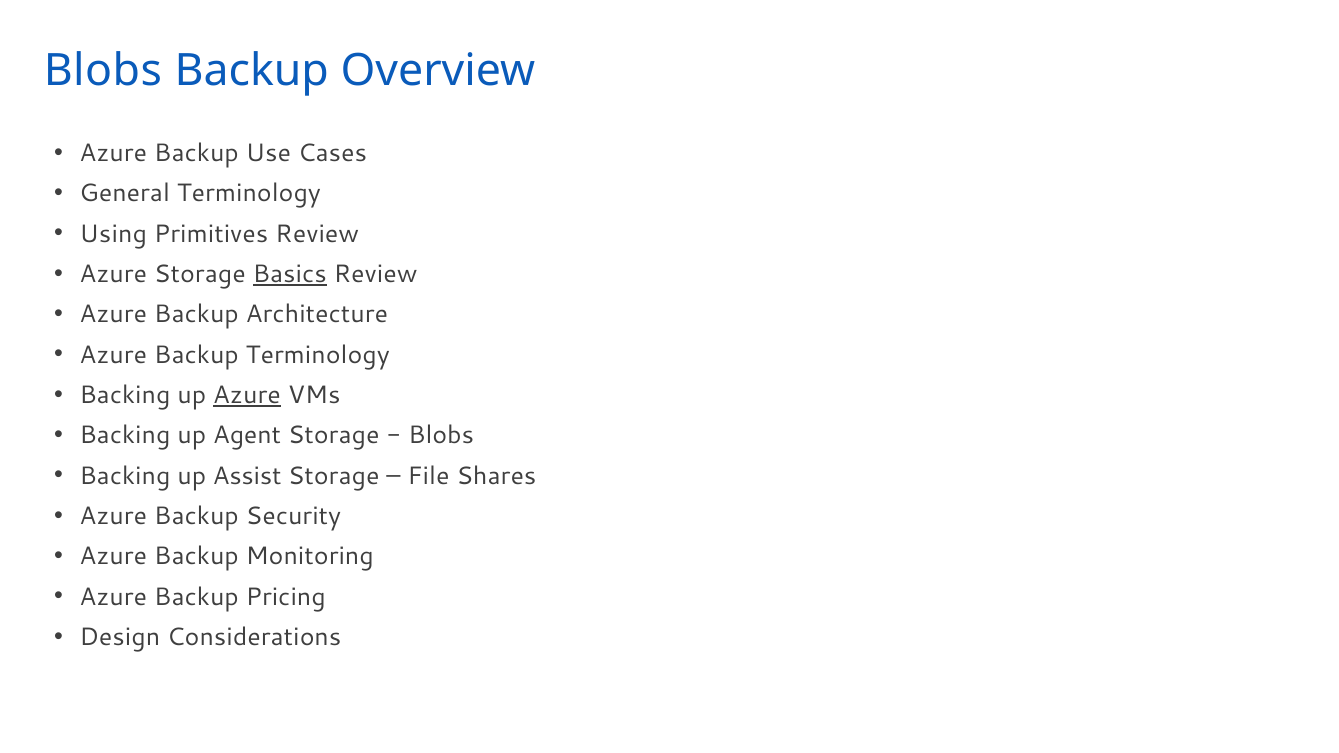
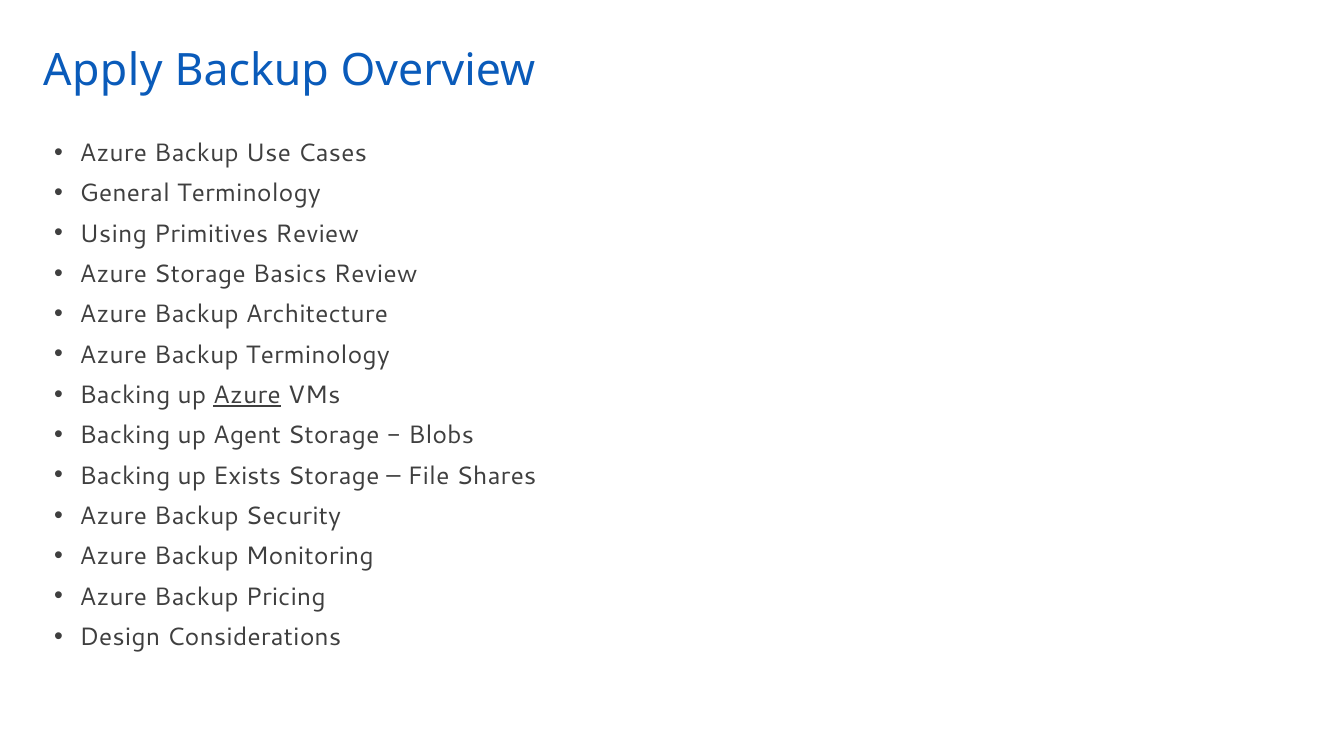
Blobs at (103, 71): Blobs -> Apply
Basics underline: present -> none
Assist: Assist -> Exists
